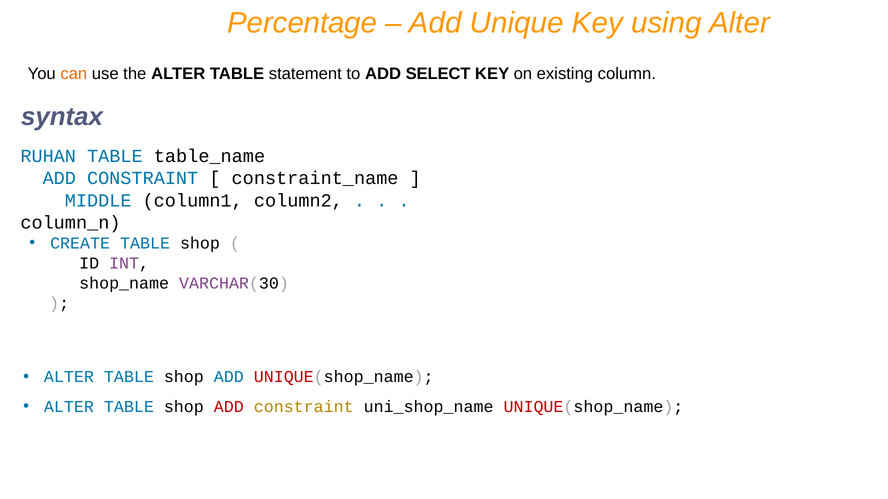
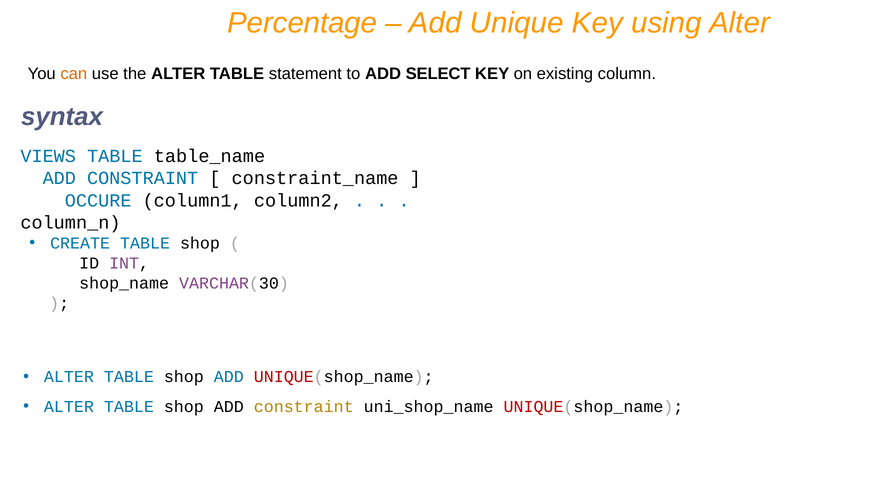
RUHAN: RUHAN -> VIEWS
MIDDLE: MIDDLE -> OCCURE
ADD at (229, 407) colour: red -> black
